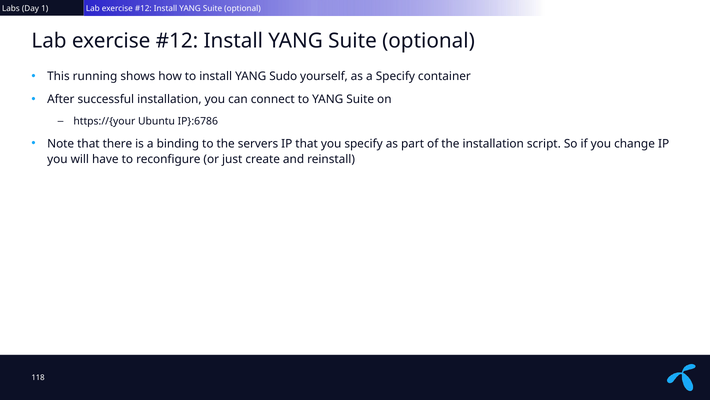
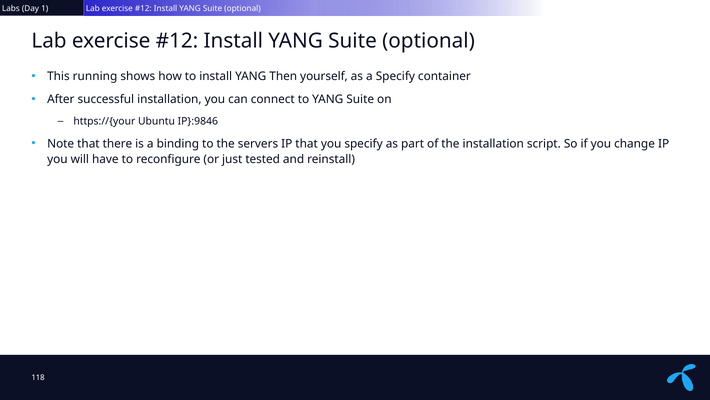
Sudo: Sudo -> Then
IP}:6786: IP}:6786 -> IP}:9846
create: create -> tested
